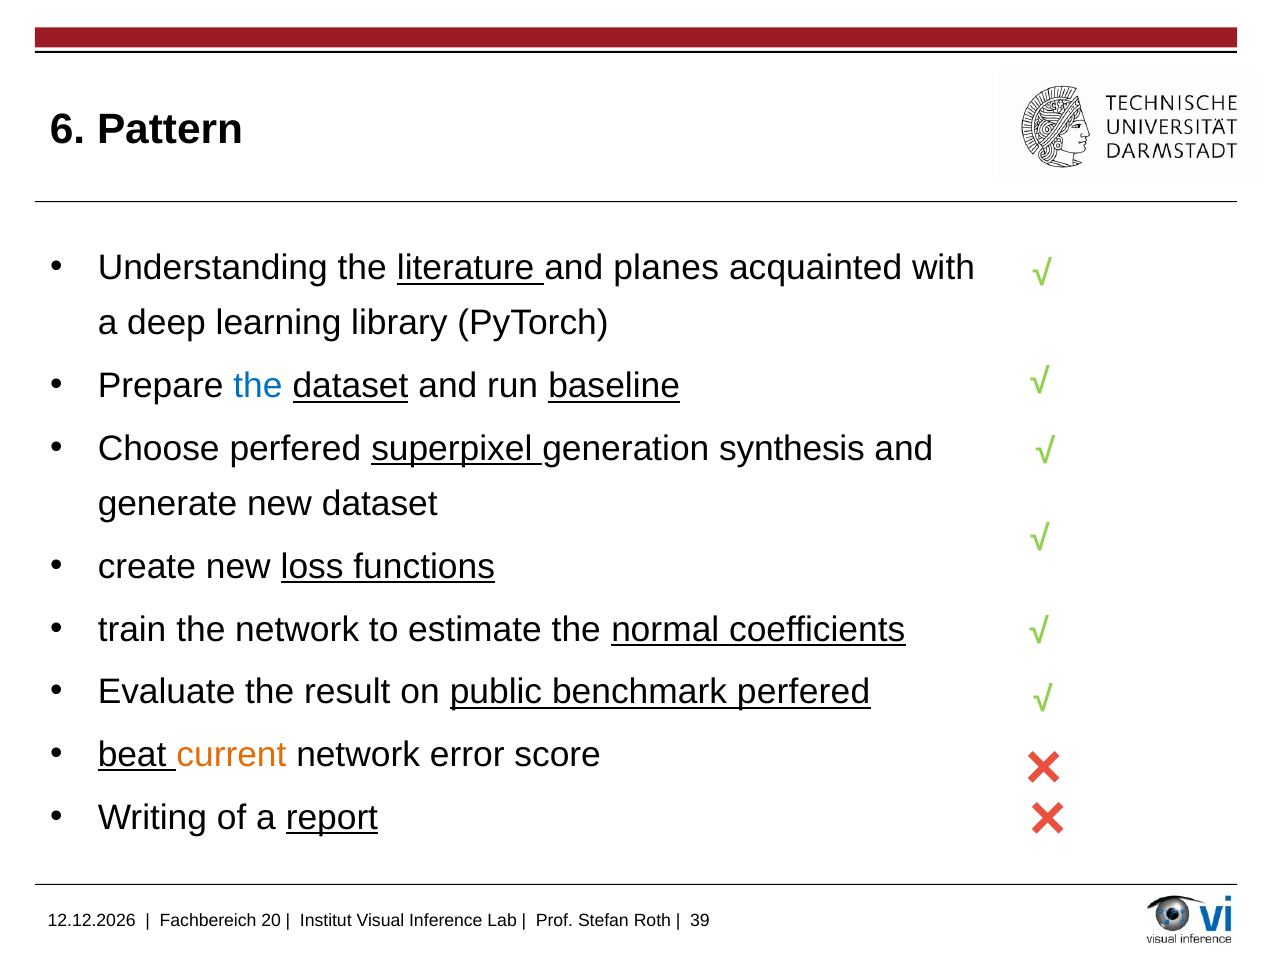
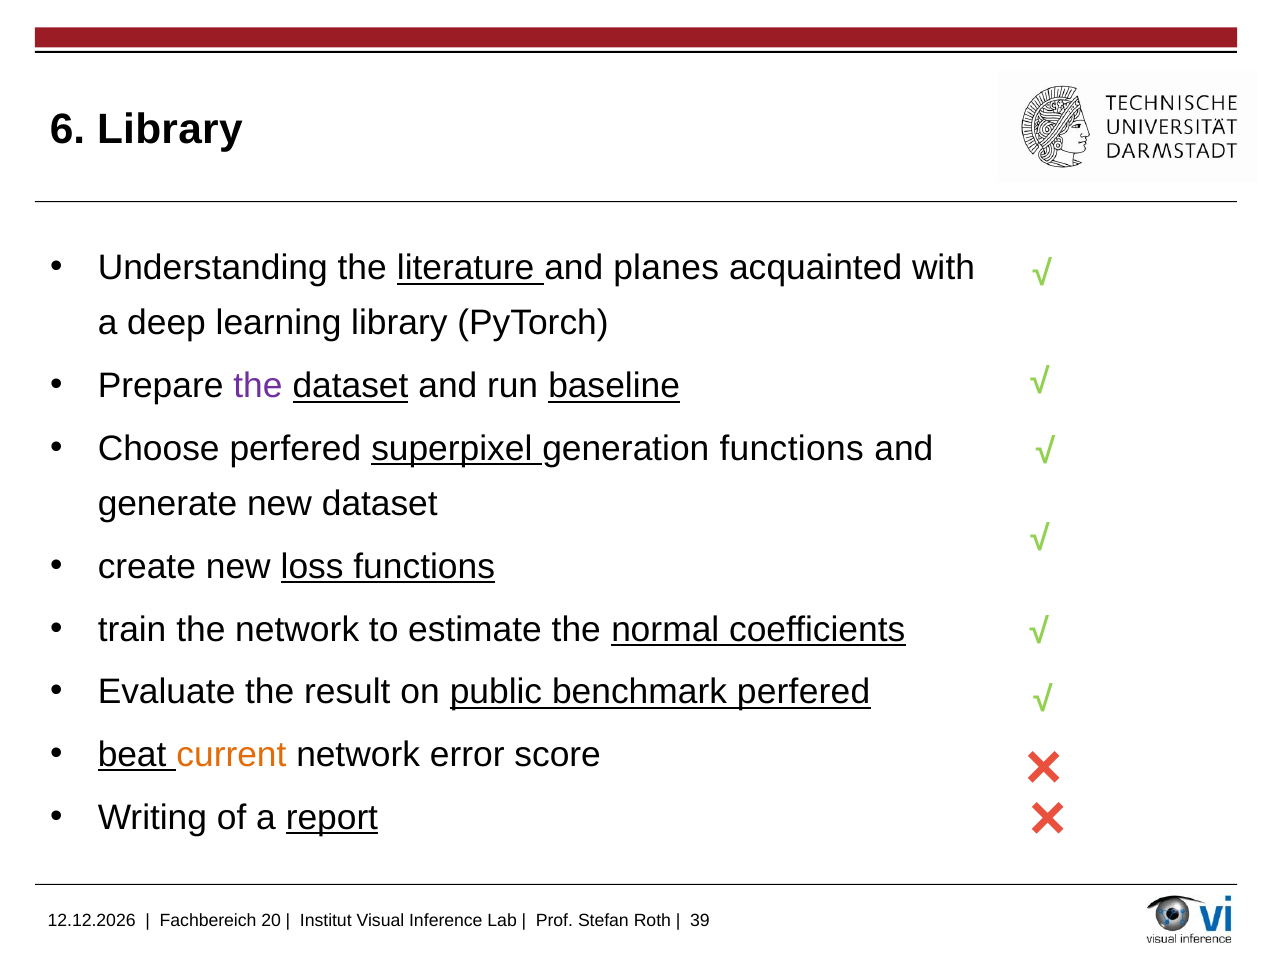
6 Pattern: Pattern -> Library
the at (258, 386) colour: blue -> purple
generation synthesis: synthesis -> functions
